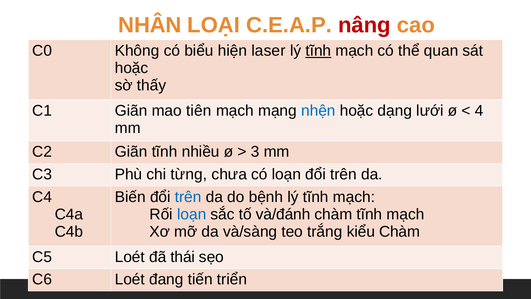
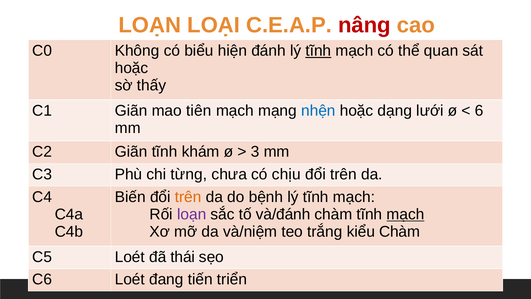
NHÂN at (150, 25): NHÂN -> LOẠN
laser: laser -> đánh
4: 4 -> 6
nhiều: nhiều -> khám
có loạn: loạn -> chịu
trên at (188, 197) colour: blue -> orange
loạn at (192, 214) colour: blue -> purple
mạch at (405, 214) underline: none -> present
và/sàng: và/sàng -> và/niệm
